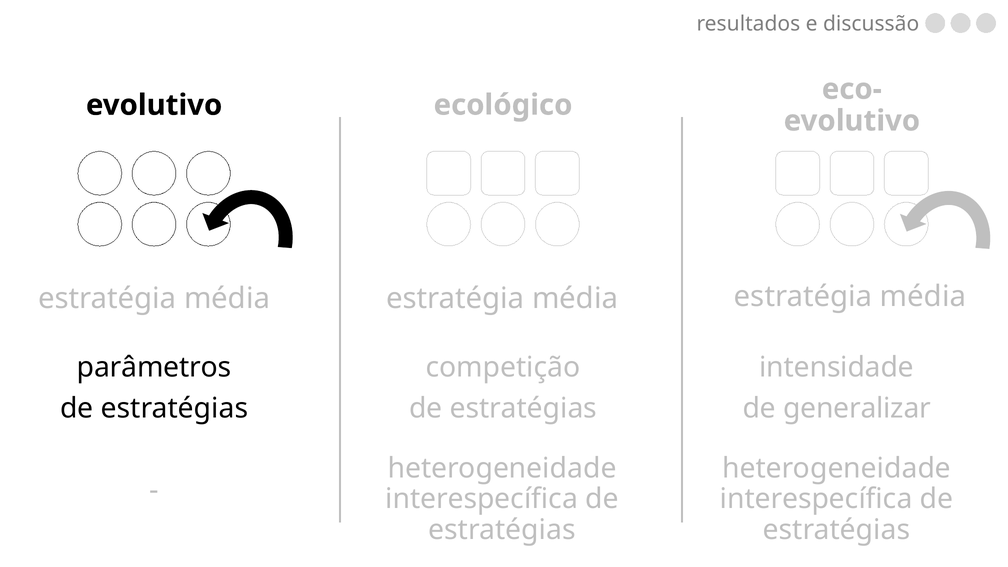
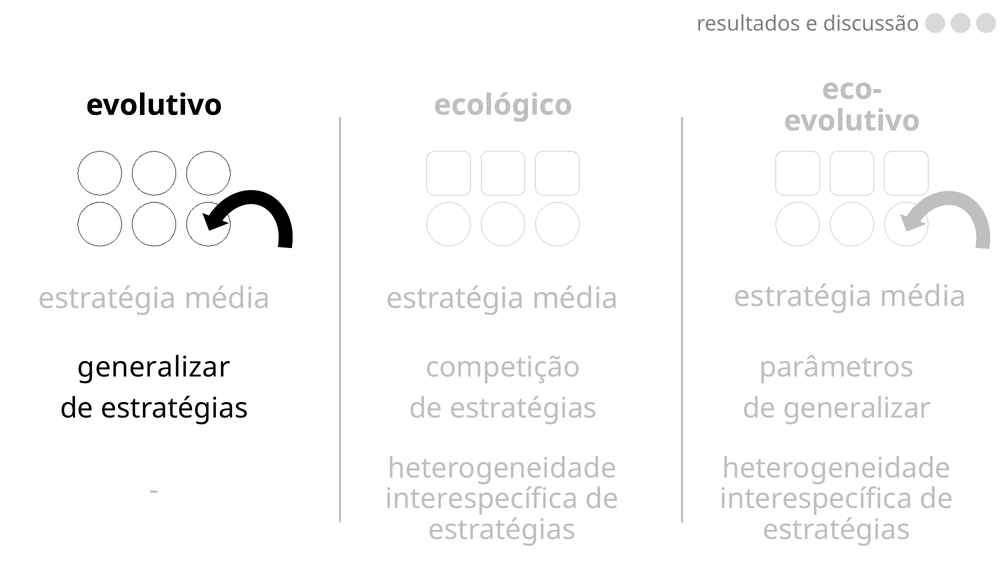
parâmetros at (154, 367): parâmetros -> generalizar
intensidade: intensidade -> parâmetros
